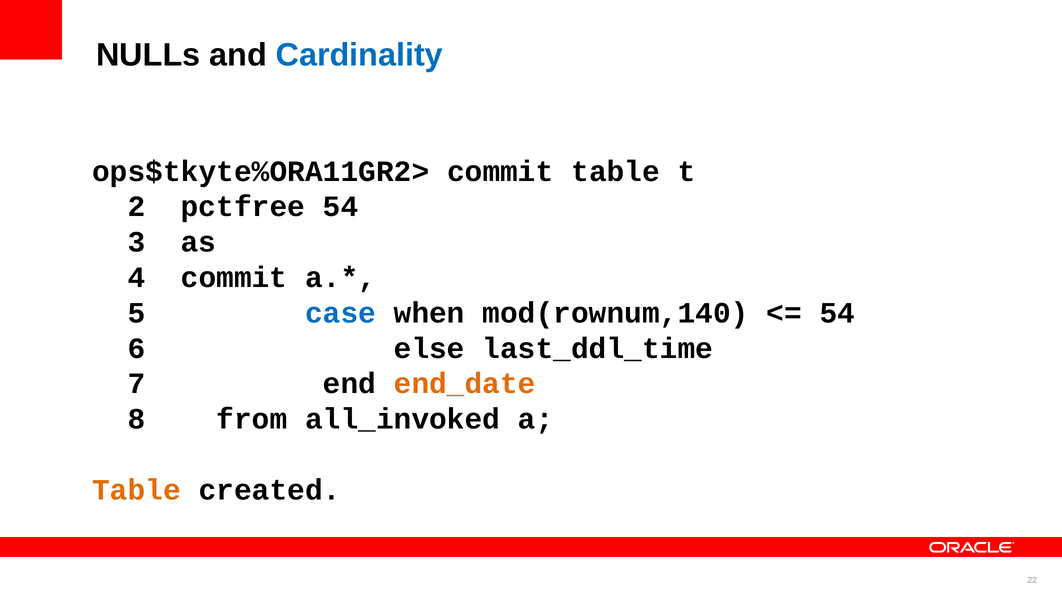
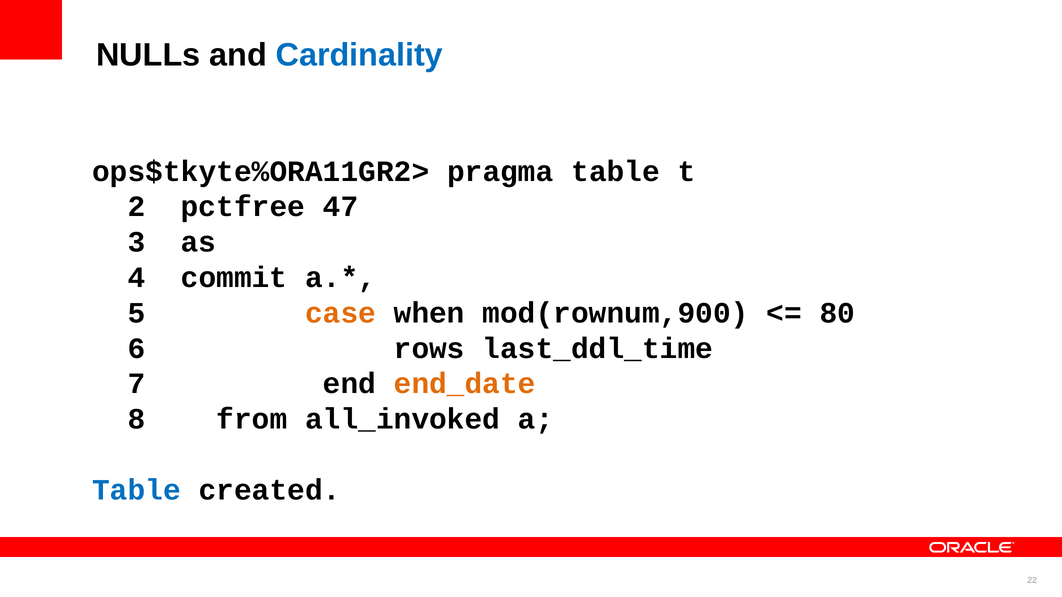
ops$tkyte%ORA11GR2> commit: commit -> pragma
pctfree 54: 54 -> 47
case colour: blue -> orange
mod(rownum,140: mod(rownum,140 -> mod(rownum,900
54 at (837, 313): 54 -> 80
else: else -> rows
Table at (137, 490) colour: orange -> blue
